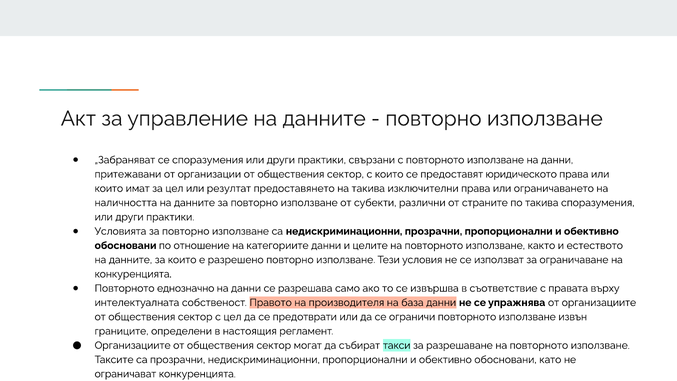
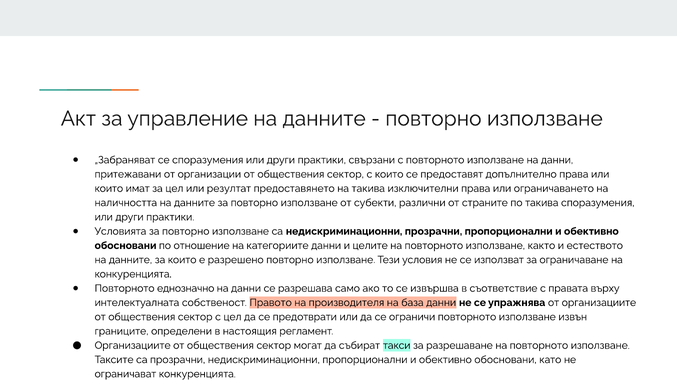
юридическото: юридическото -> допълнително
